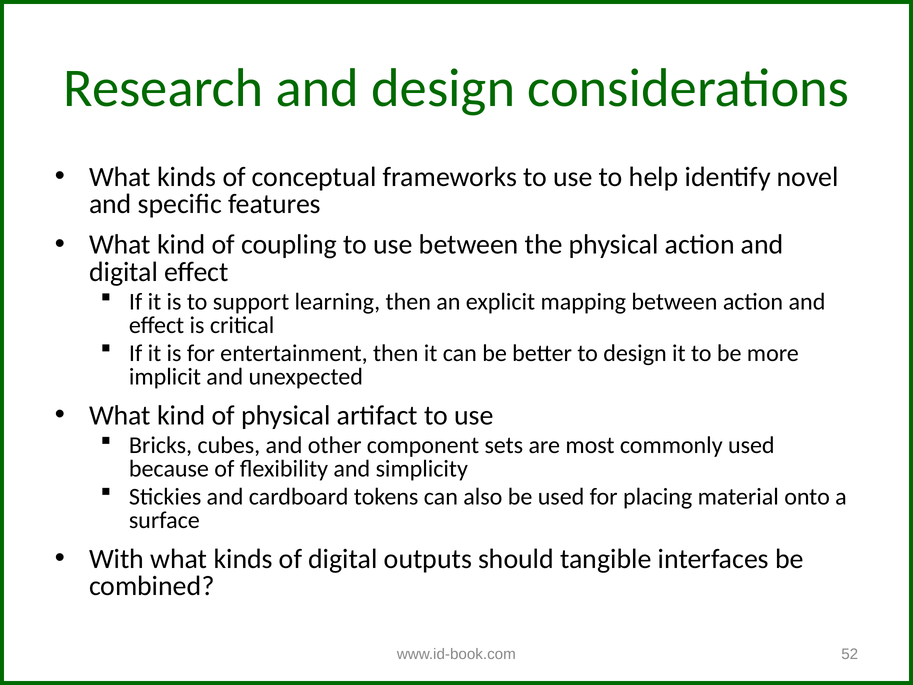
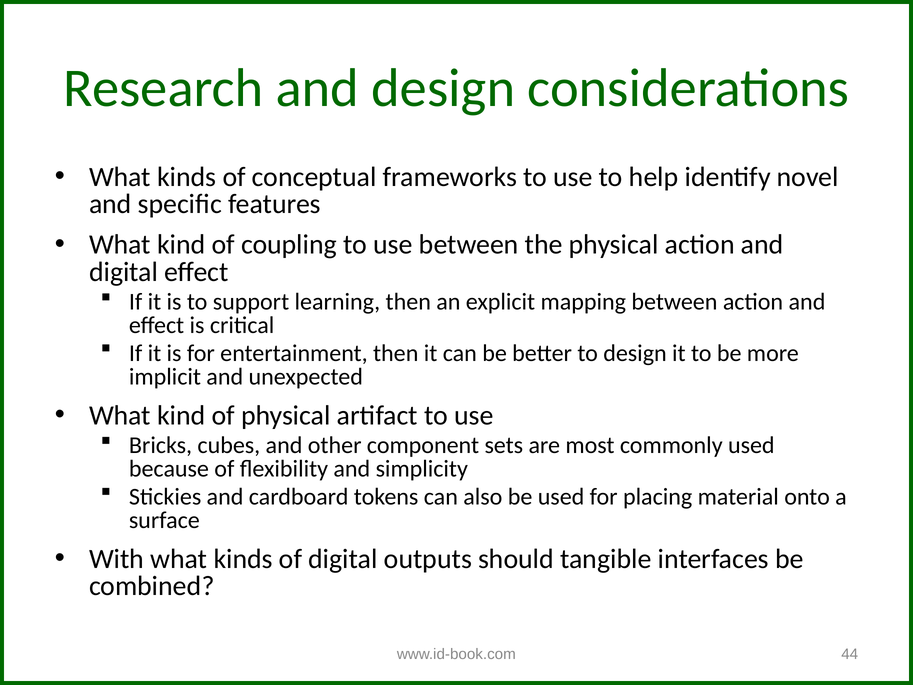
52: 52 -> 44
